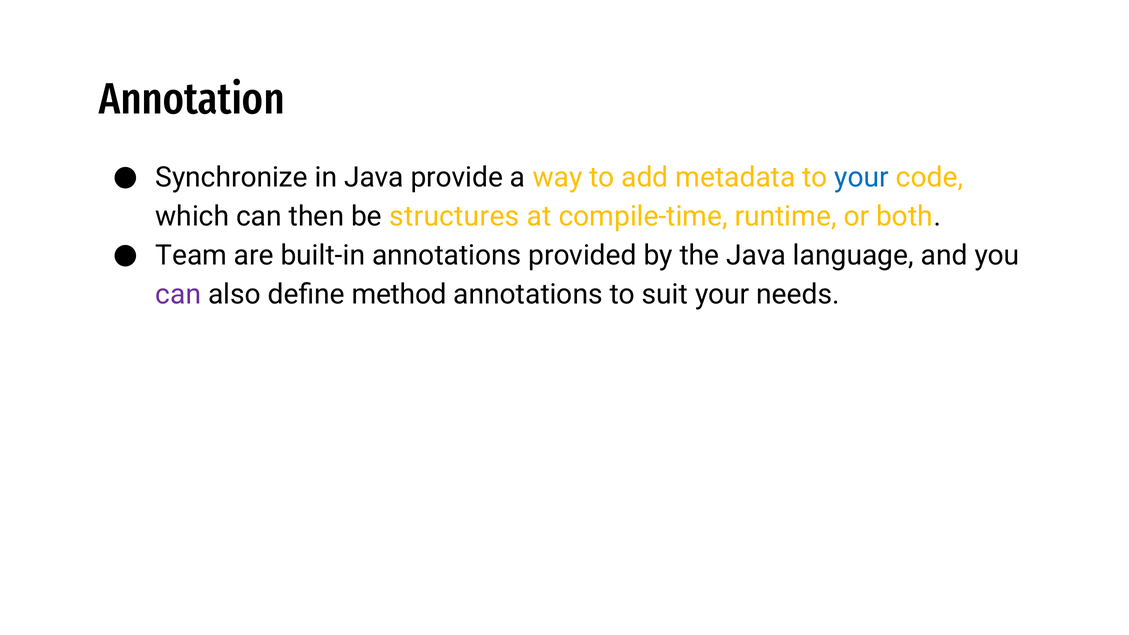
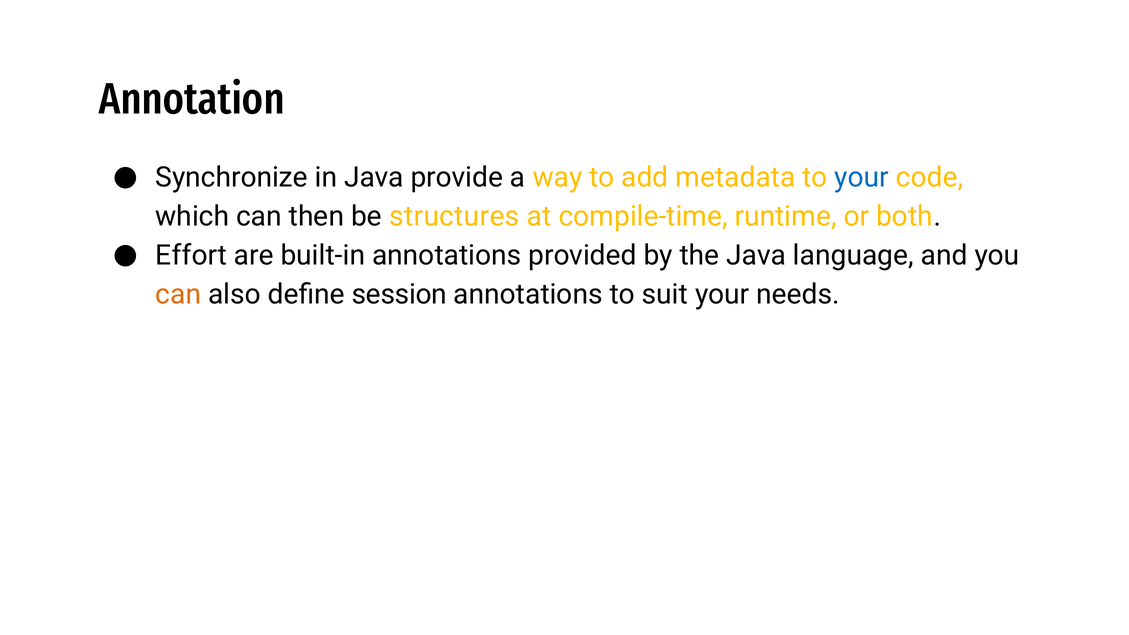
Team: Team -> Effort
can at (178, 294) colour: purple -> orange
method: method -> session
